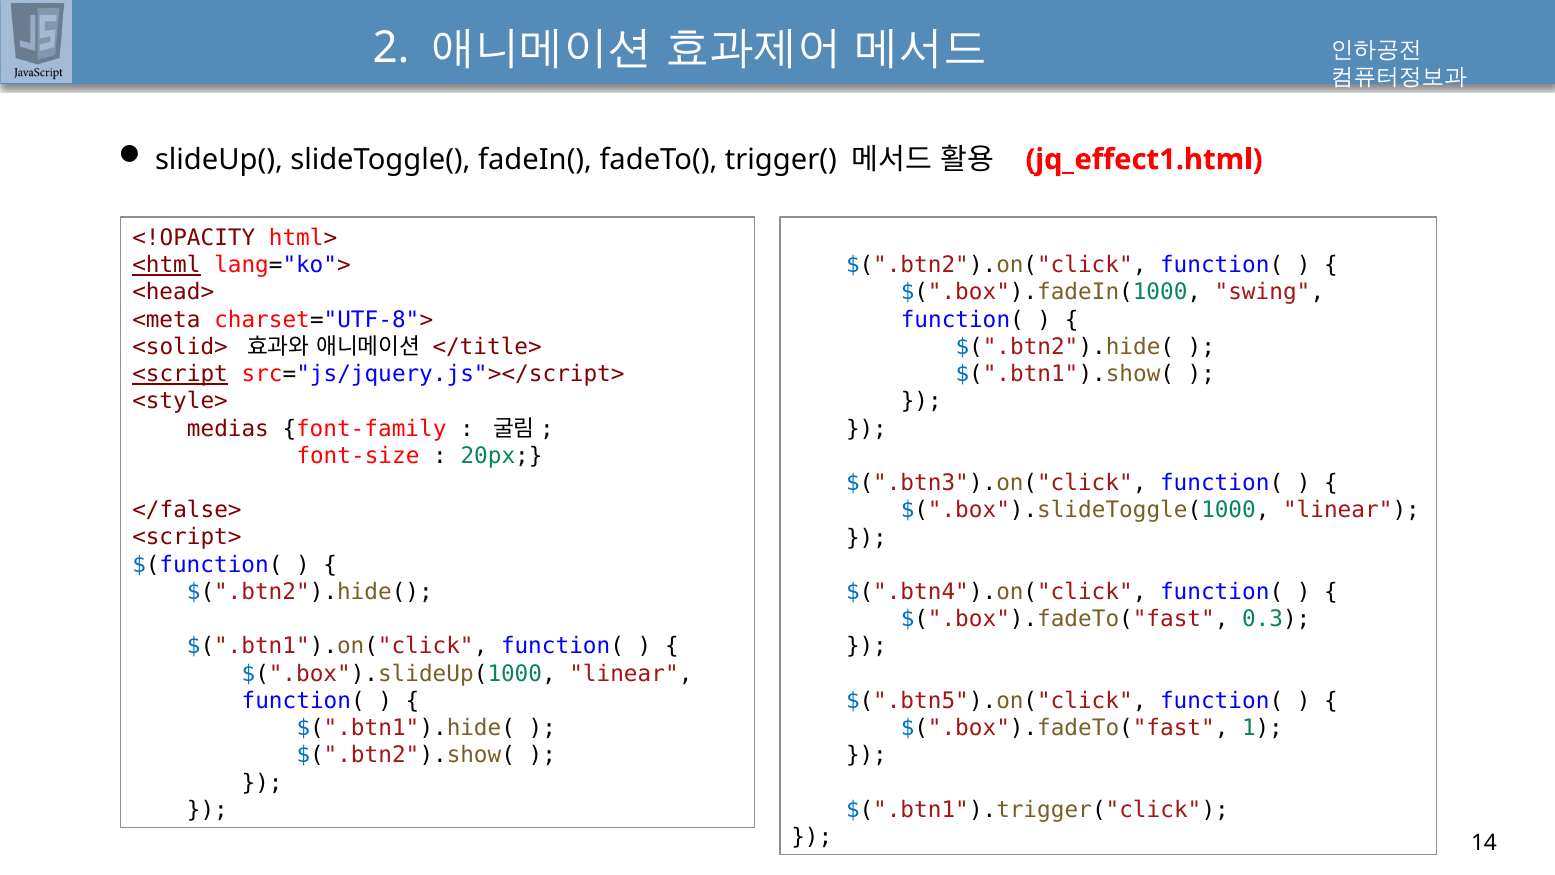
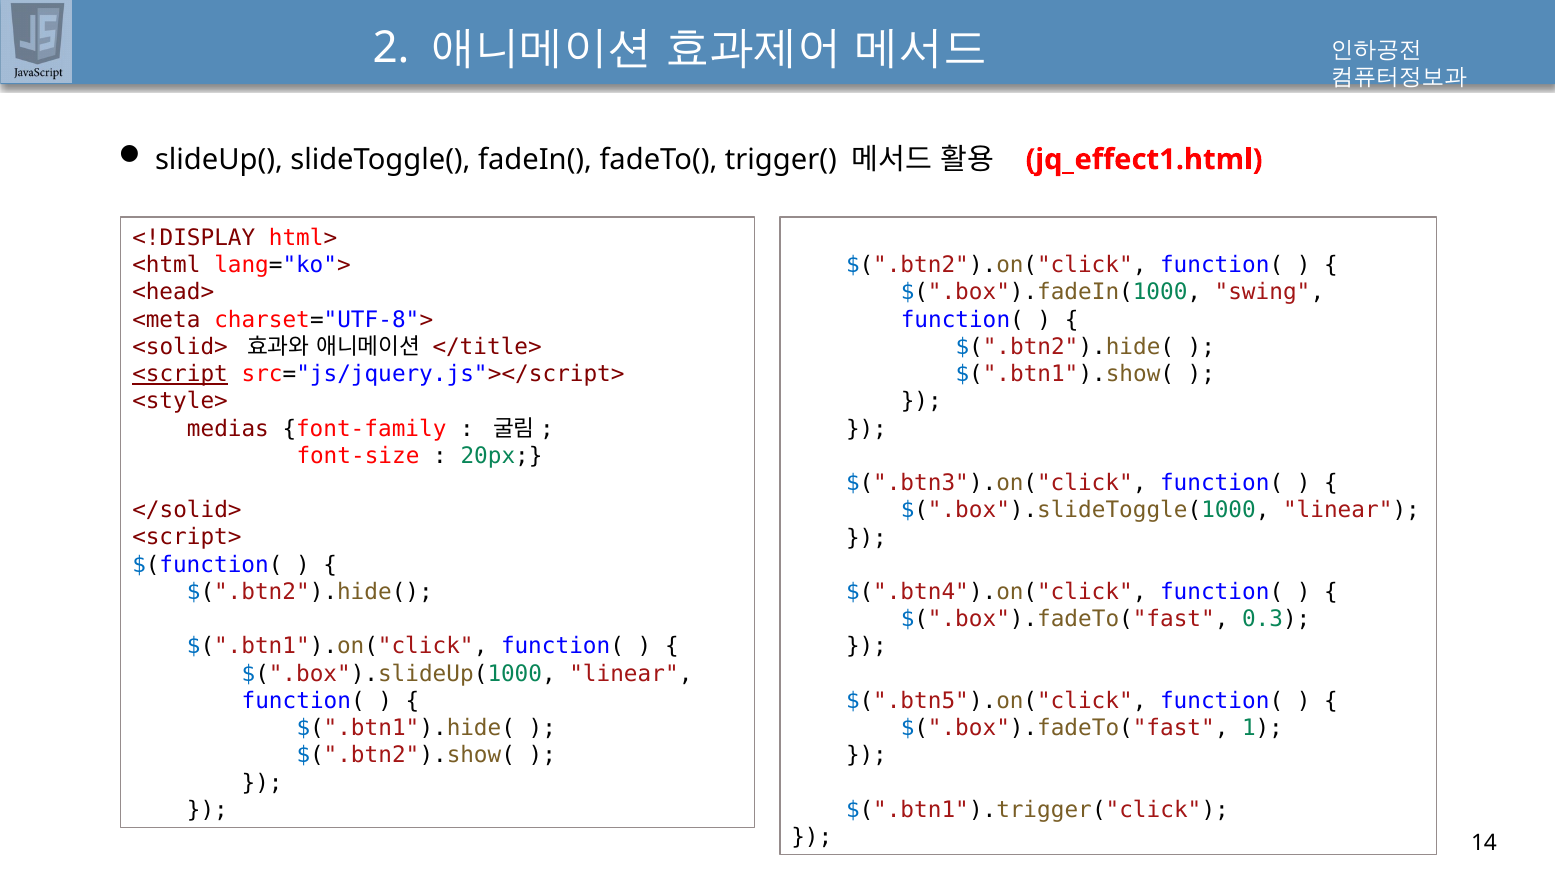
<!OPACITY: <!OPACITY -> <!DISPLAY
<html underline: present -> none
</false>: </false> -> </solid>
